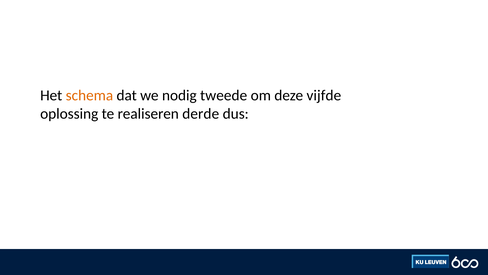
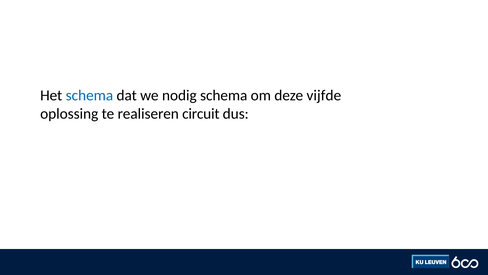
schema at (89, 95) colour: orange -> blue
nodig tweede: tweede -> schema
derde: derde -> circuit
